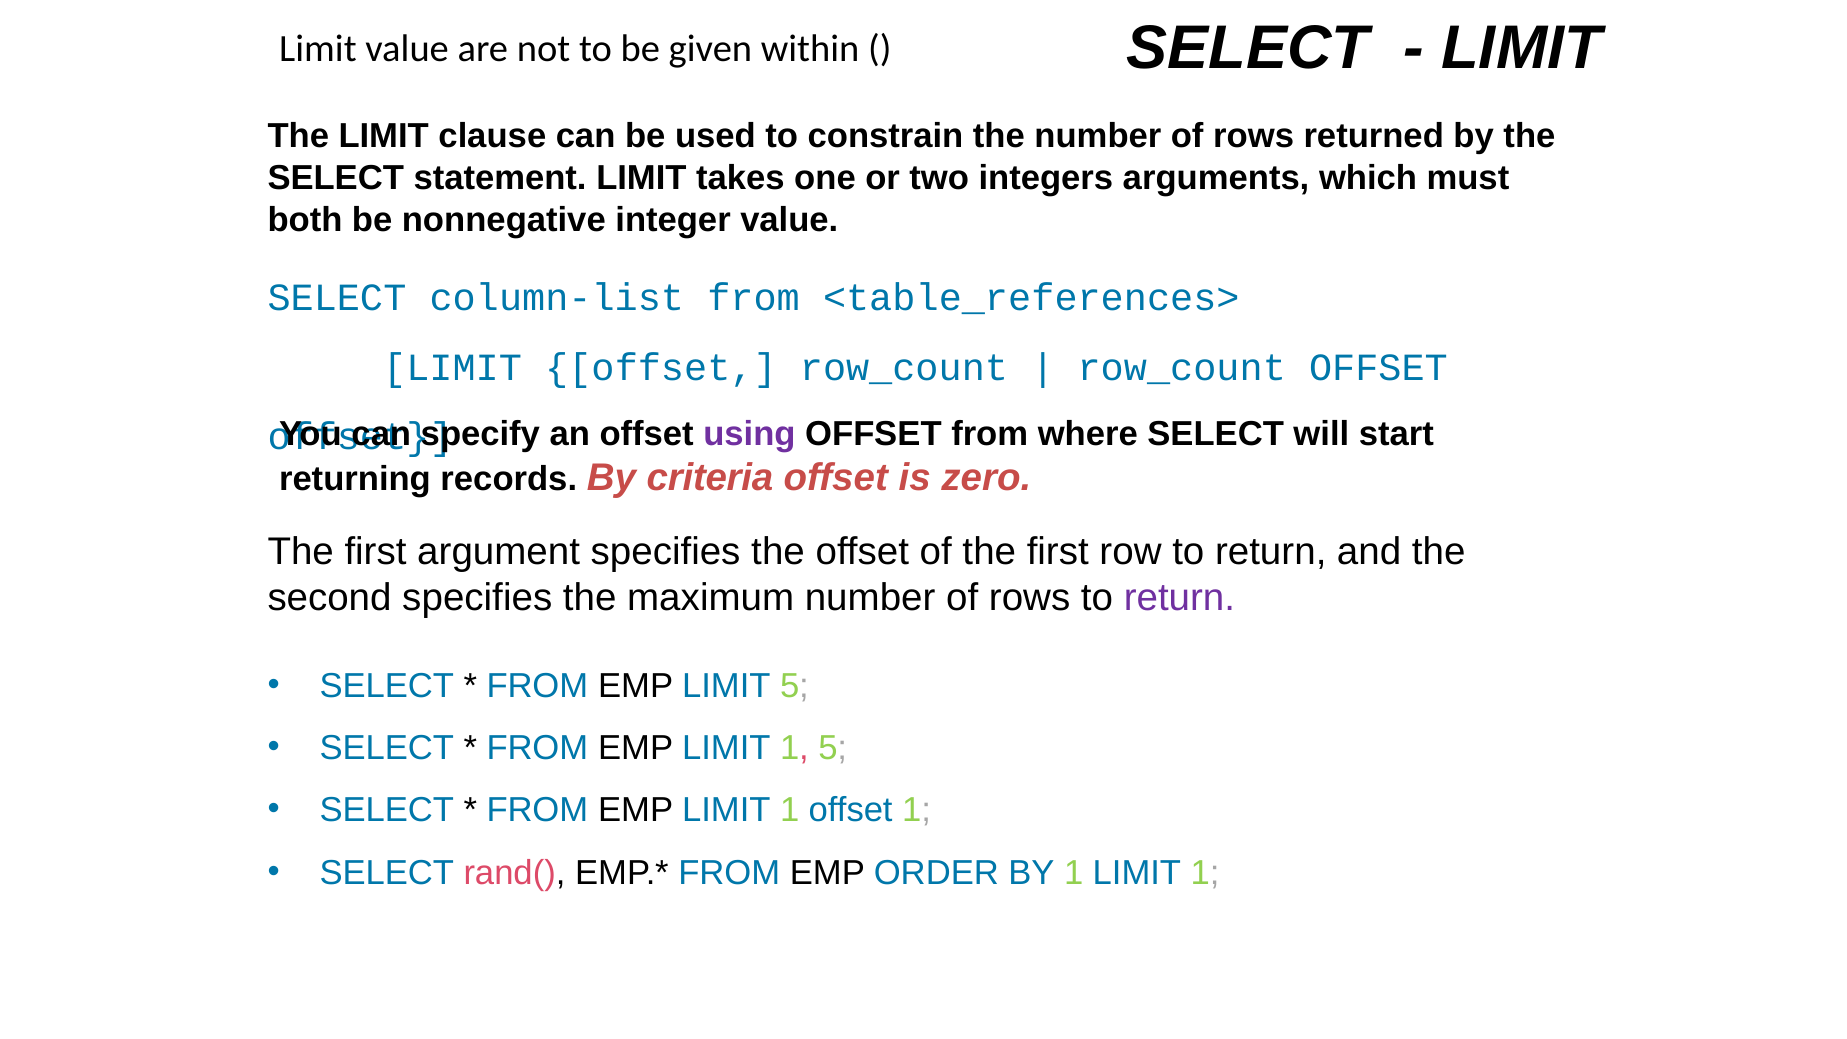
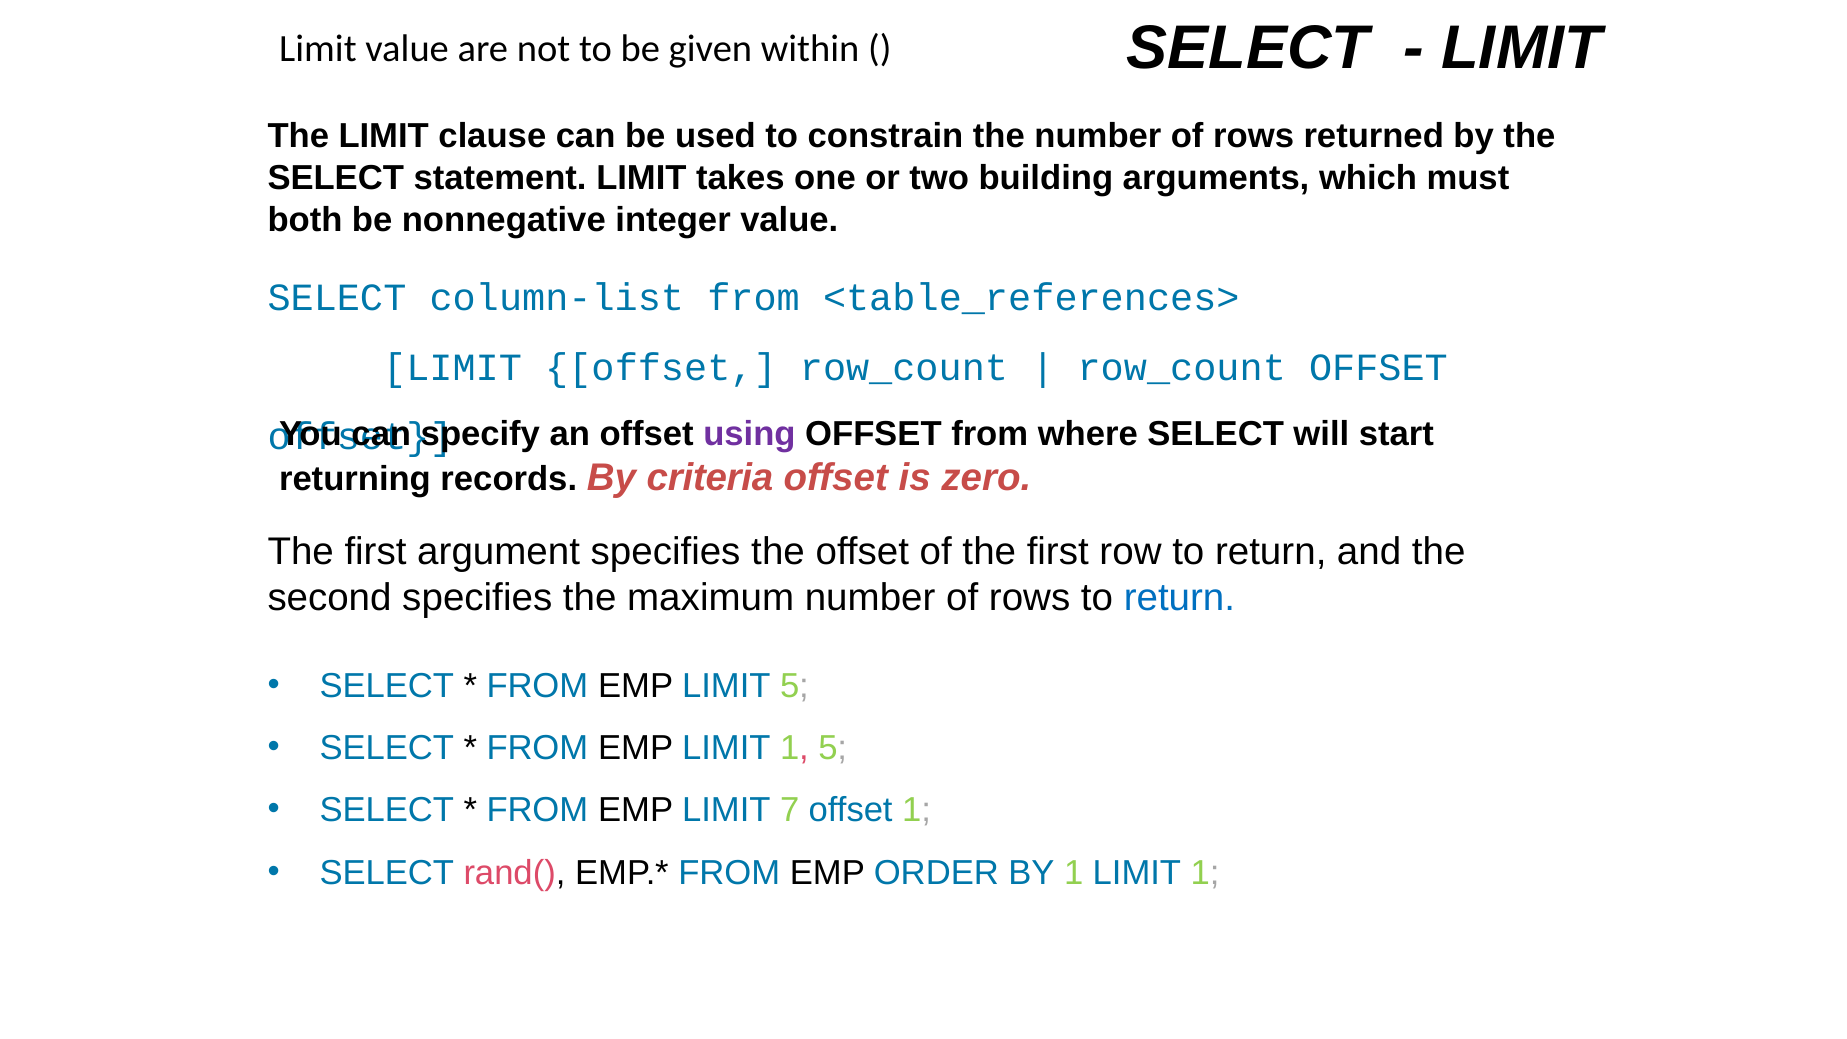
integers: integers -> building
return at (1179, 598) colour: purple -> blue
1 at (790, 810): 1 -> 7
